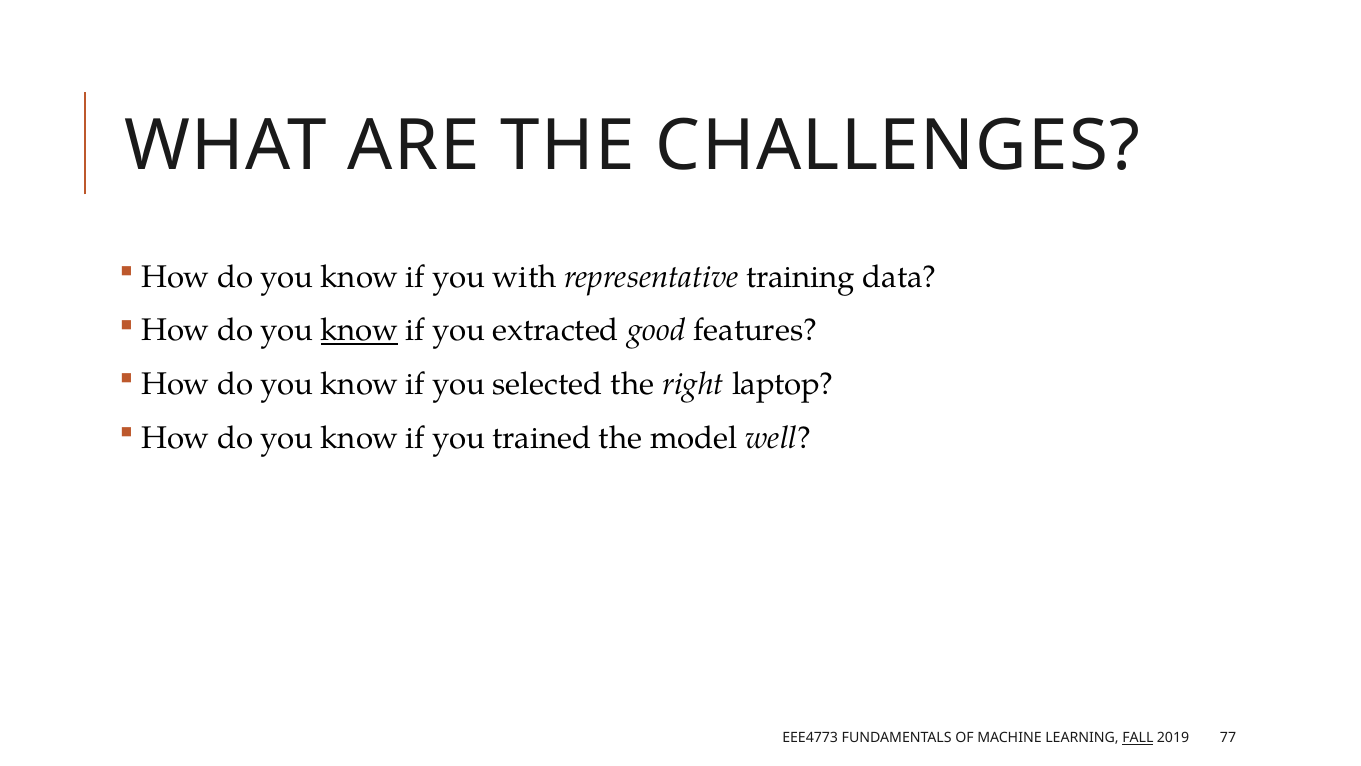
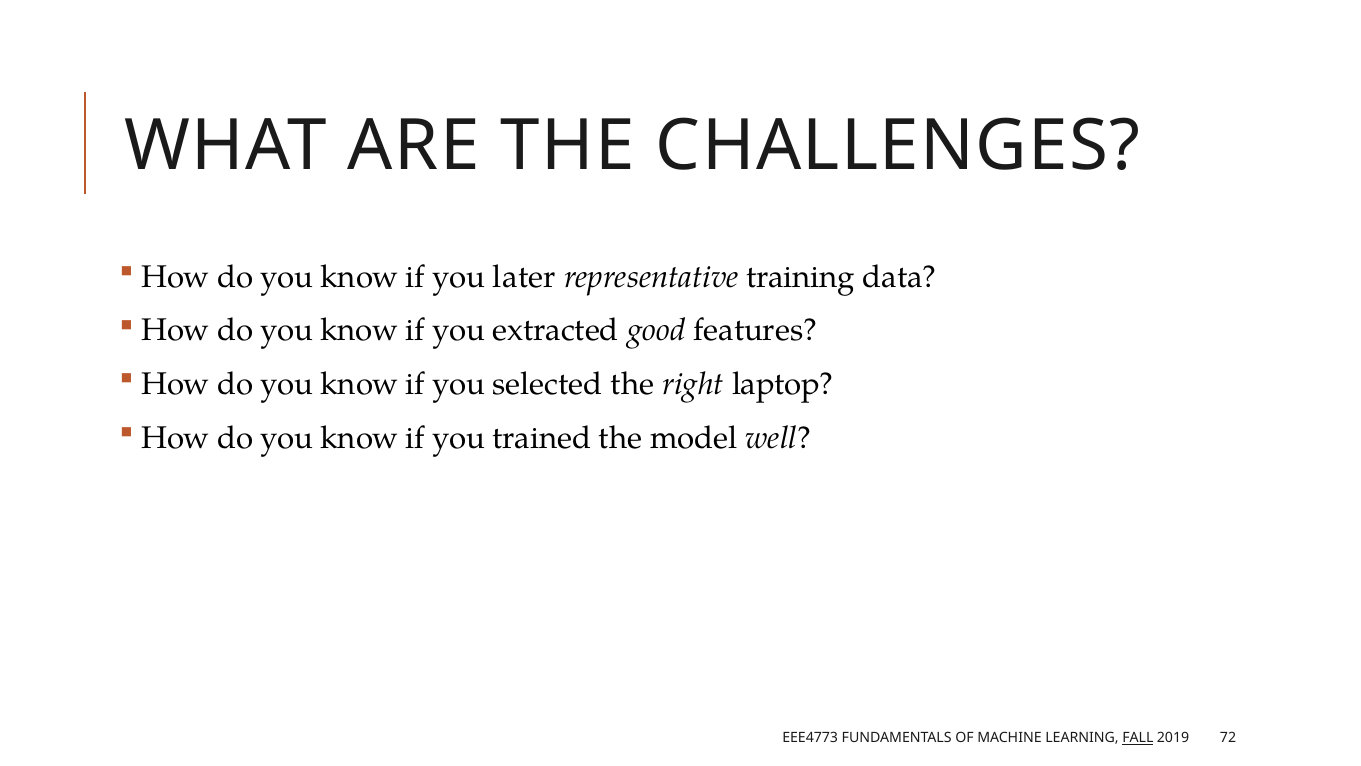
with: with -> later
know at (360, 330) underline: present -> none
77: 77 -> 72
